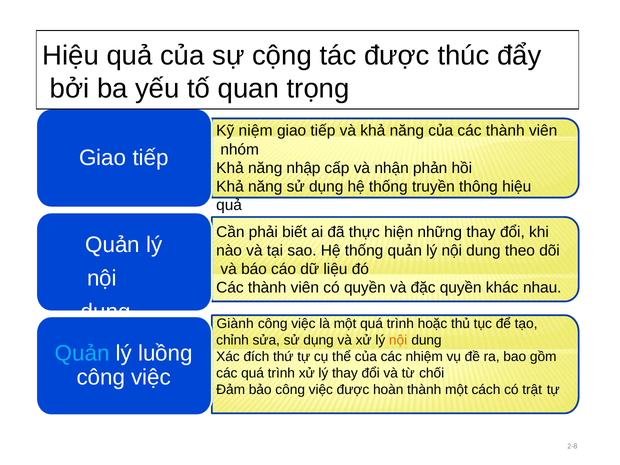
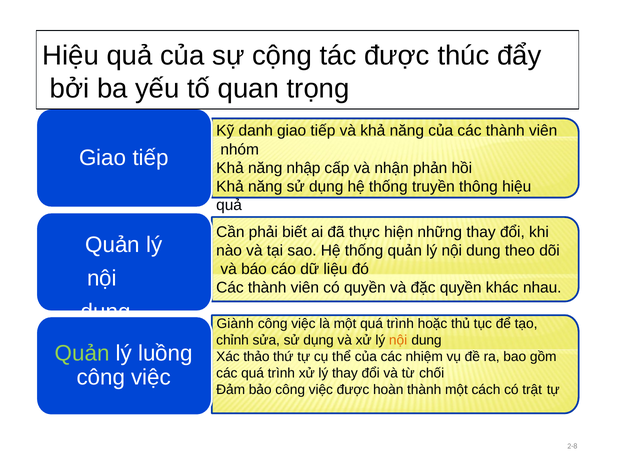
niệm: niệm -> danh
Quản at (82, 353) colour: light blue -> light green
đích: đích -> thảo
